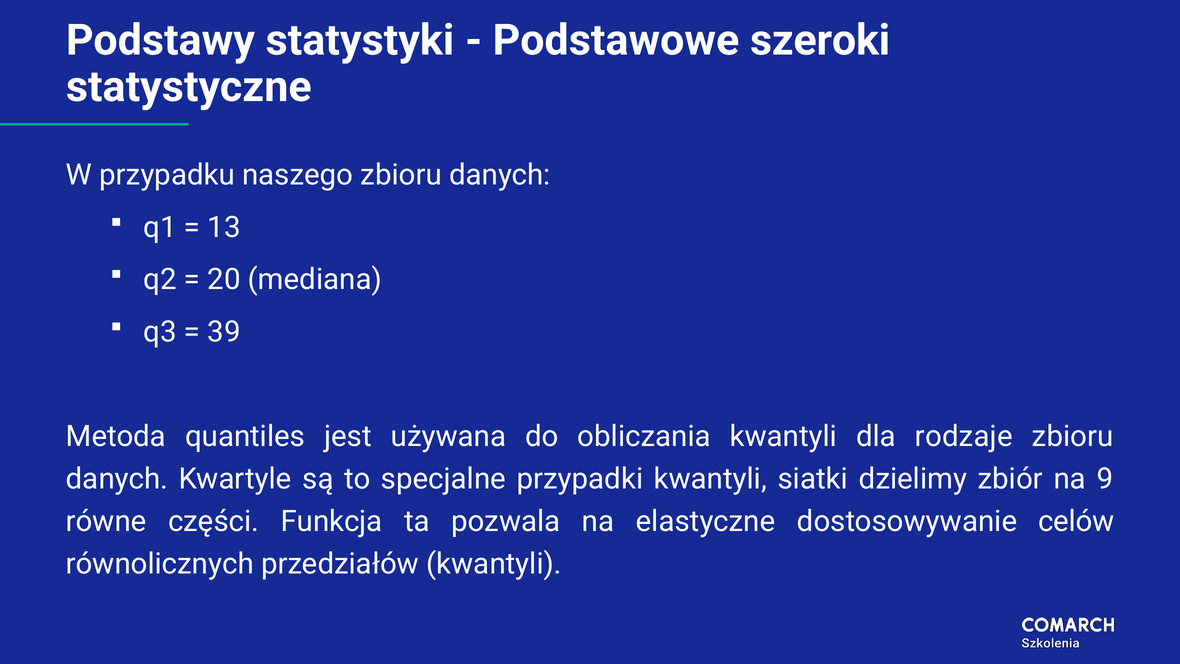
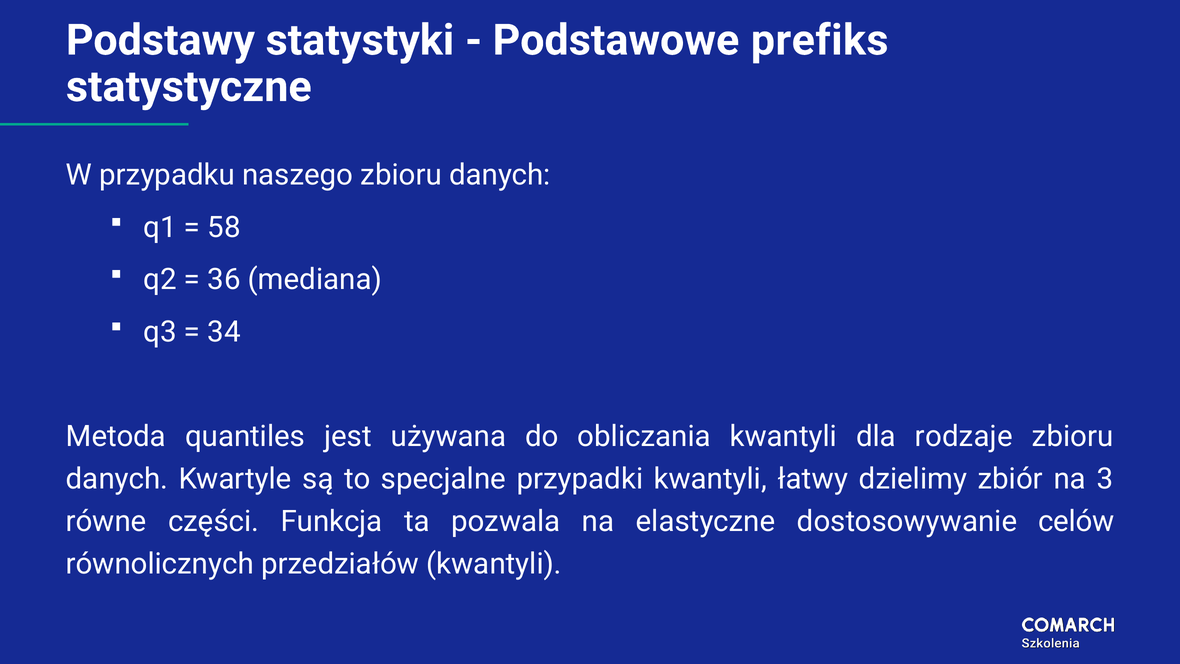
szeroki: szeroki -> prefiks
13: 13 -> 58
20: 20 -> 36
39: 39 -> 34
siatki: siatki -> łatwy
9: 9 -> 3
